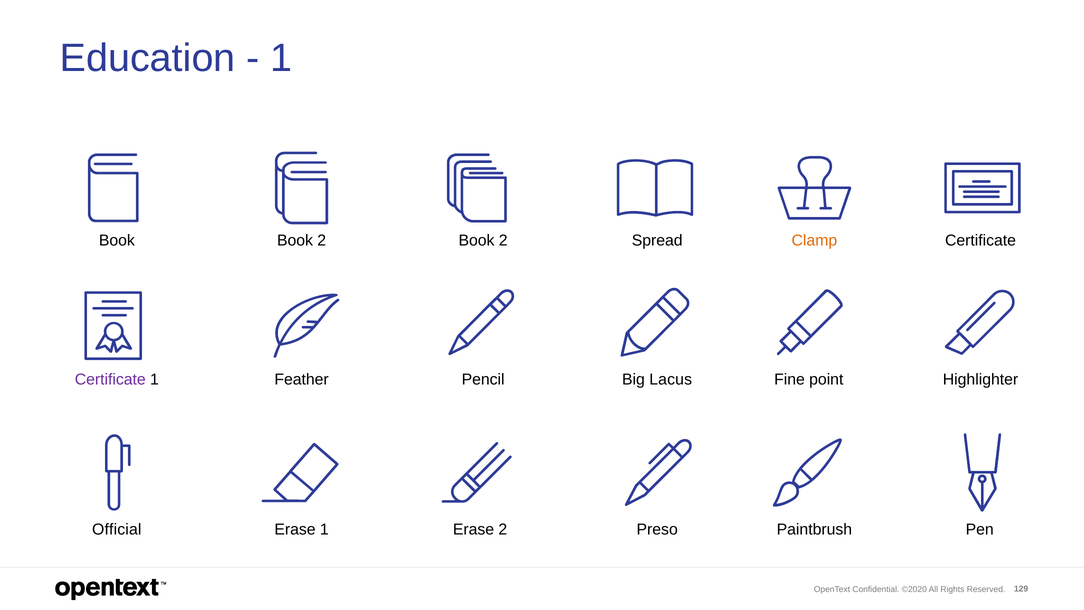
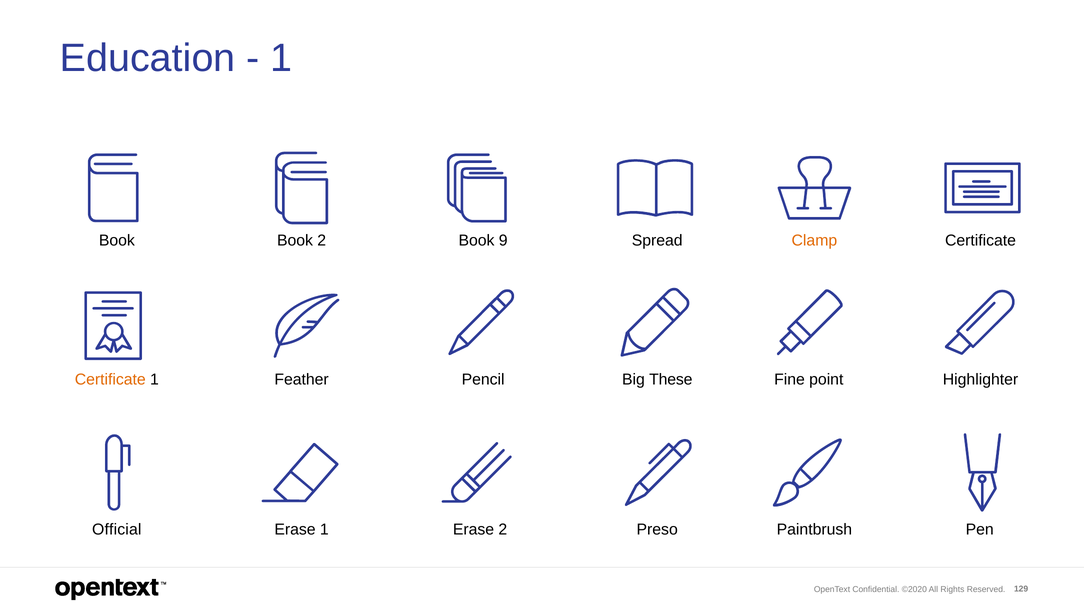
2 Book 2: 2 -> 9
Certificate at (110, 380) colour: purple -> orange
Lacus: Lacus -> These
